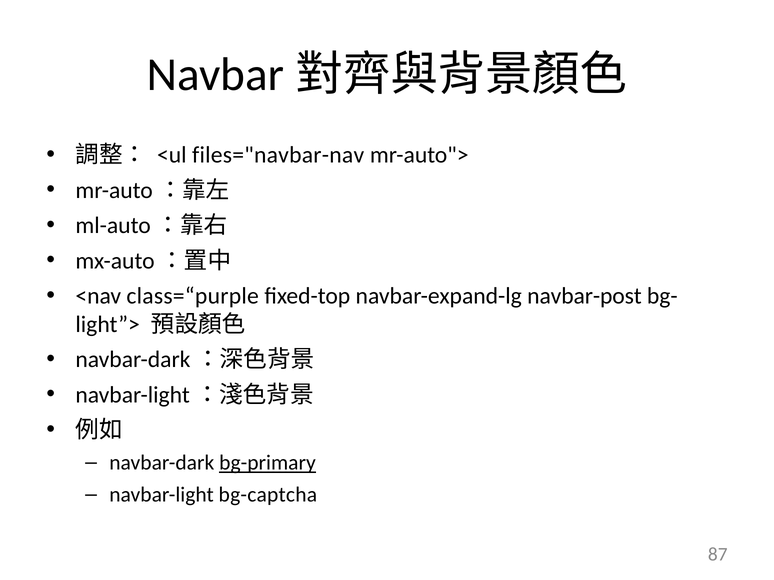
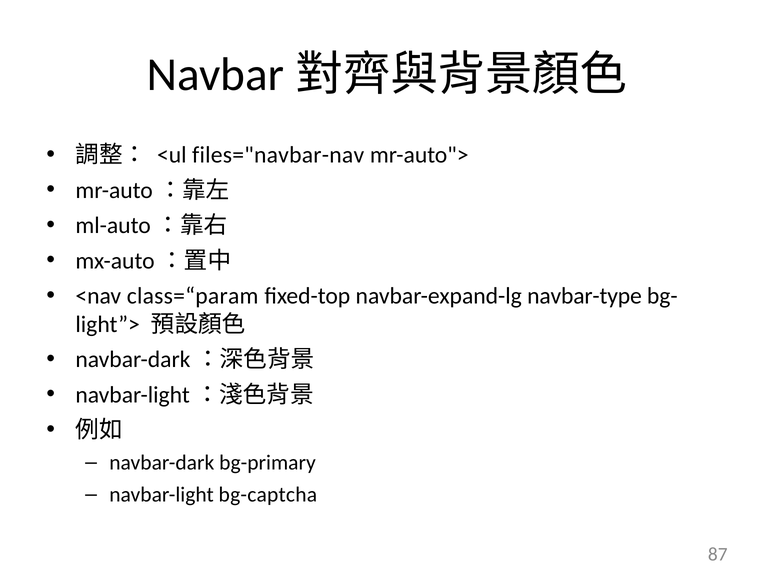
class=“purple: class=“purple -> class=“param
navbar-post: navbar-post -> navbar-type
bg-primary underline: present -> none
